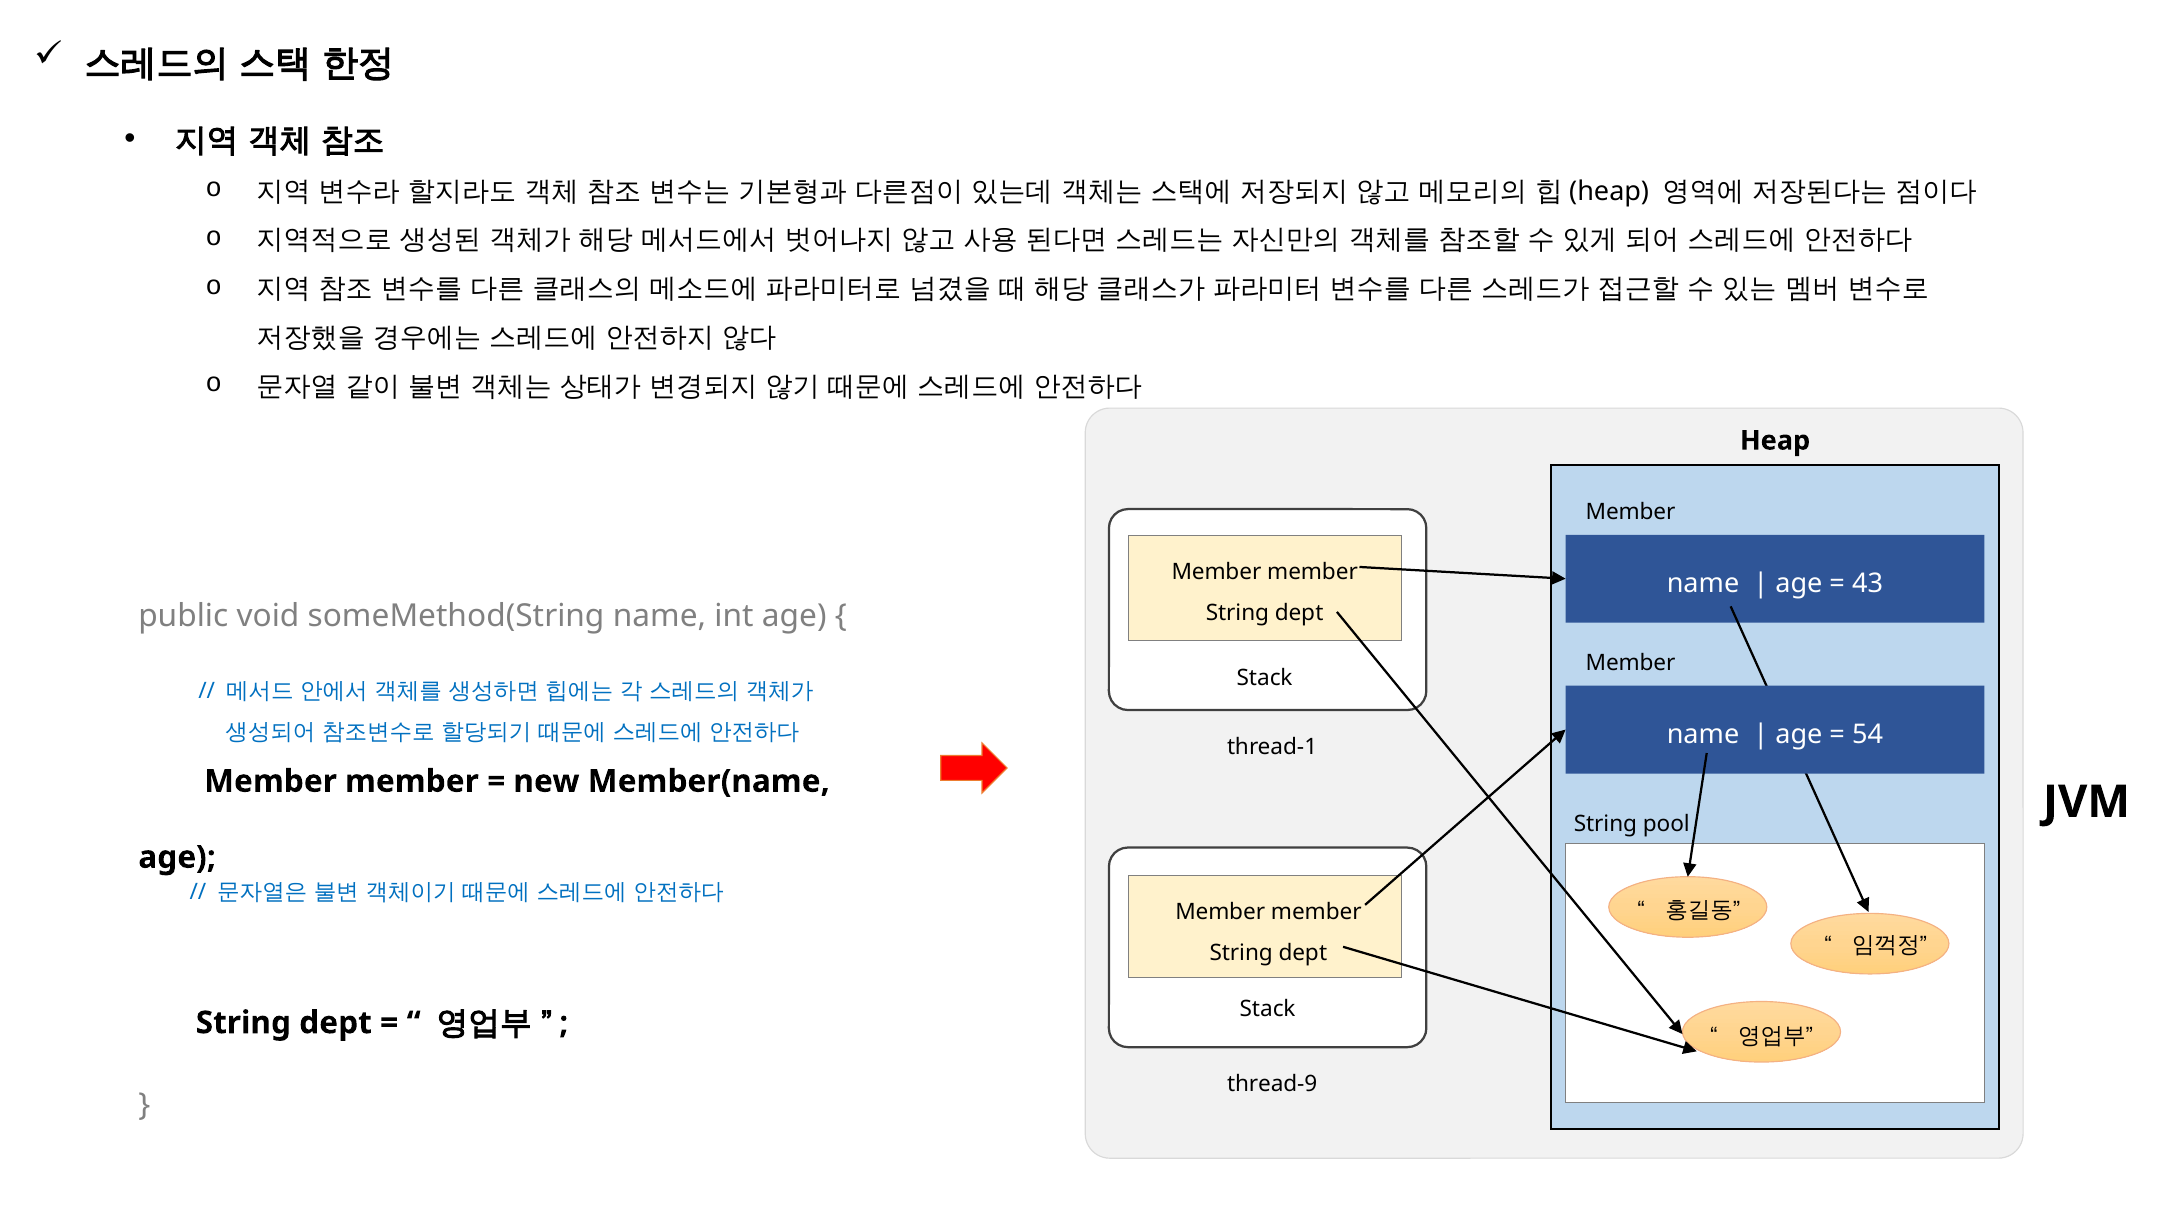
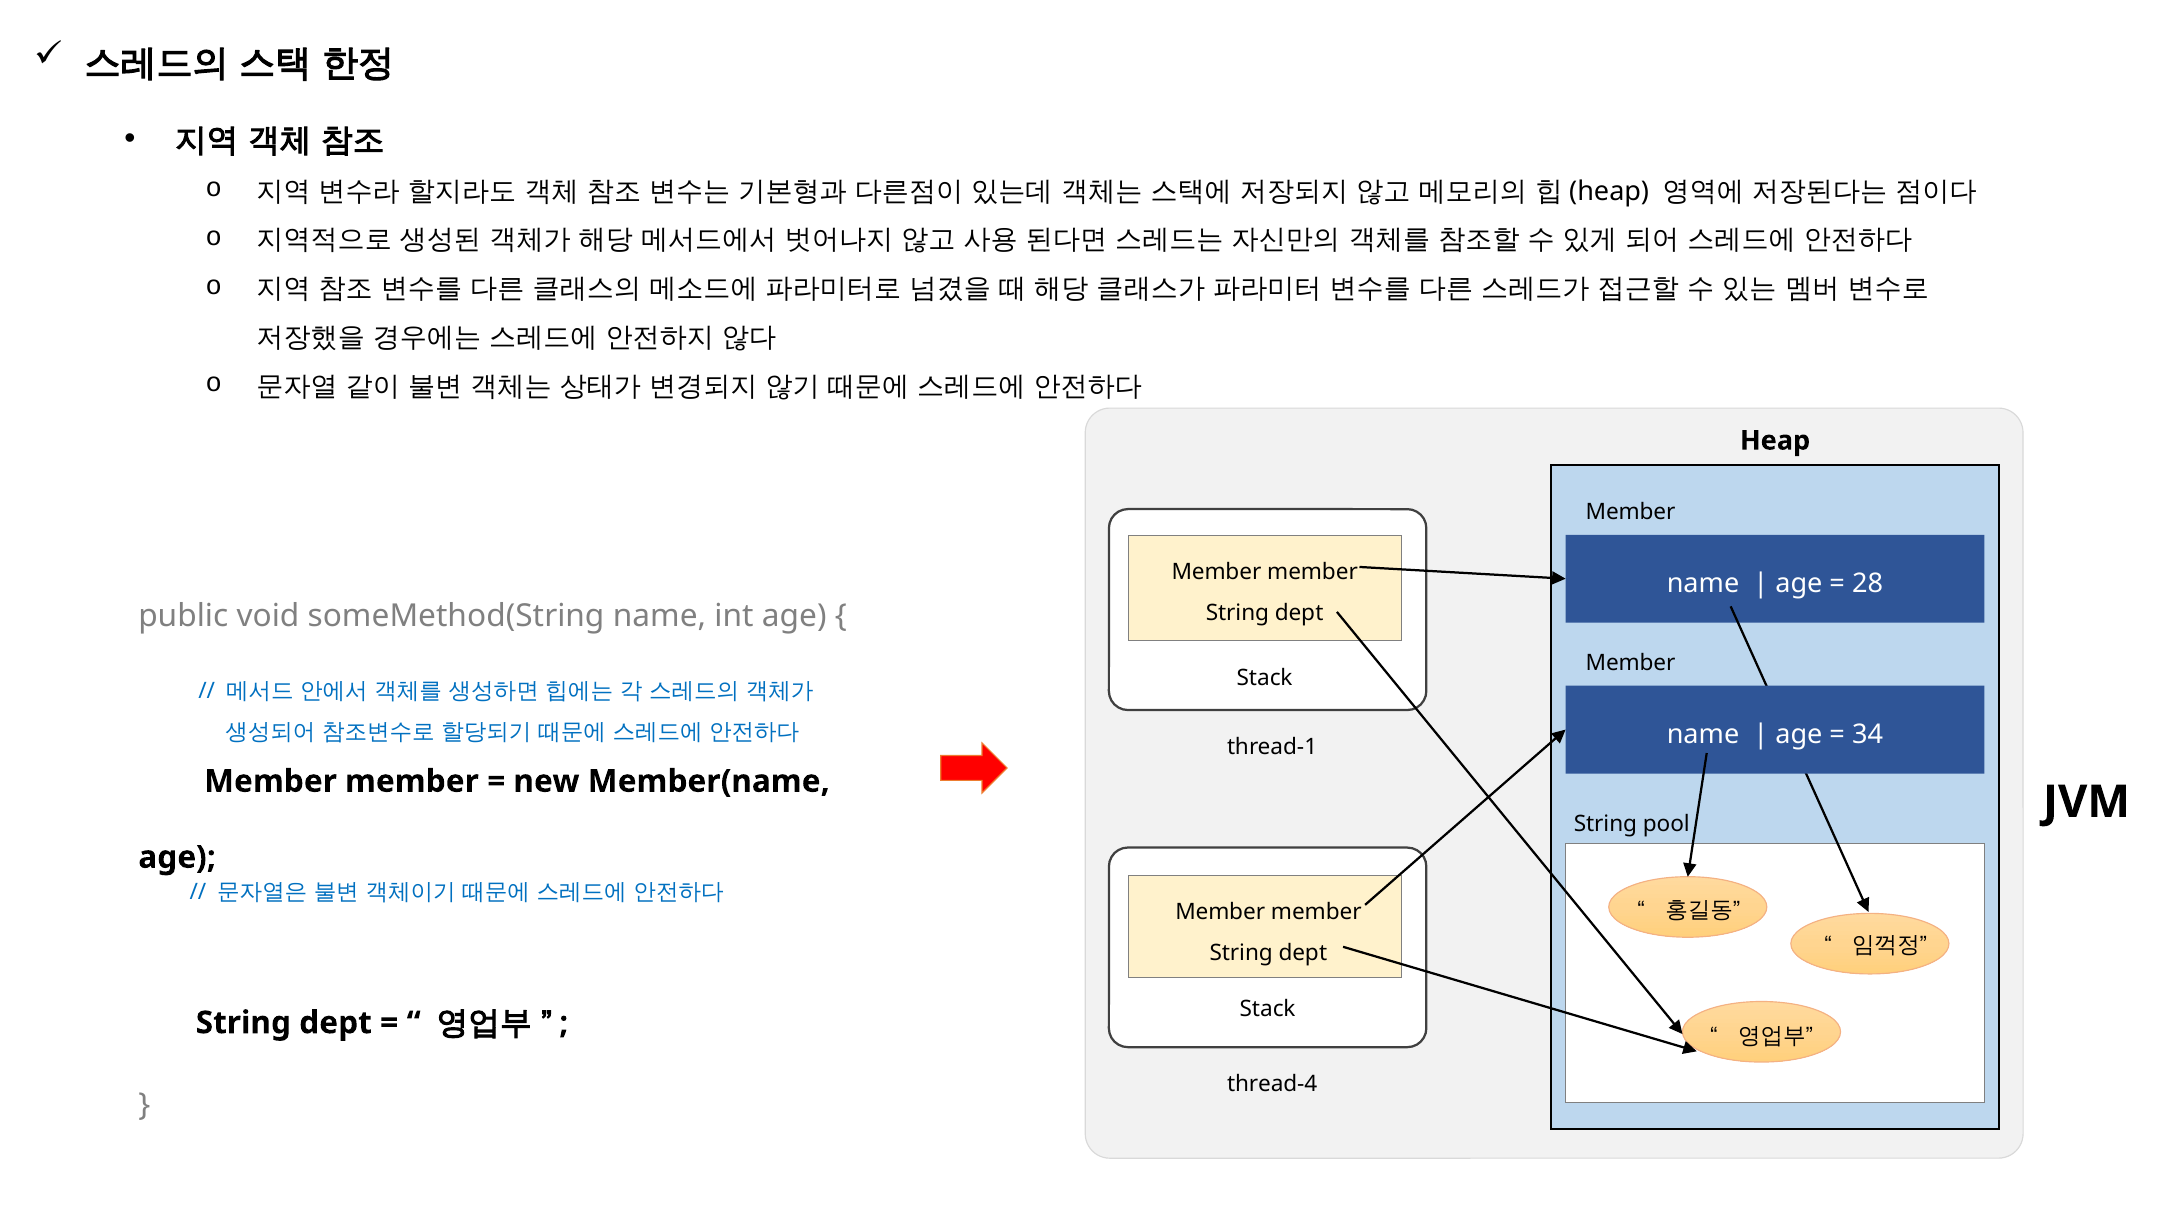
43: 43 -> 28
54: 54 -> 34
thread-9: thread-9 -> thread-4
